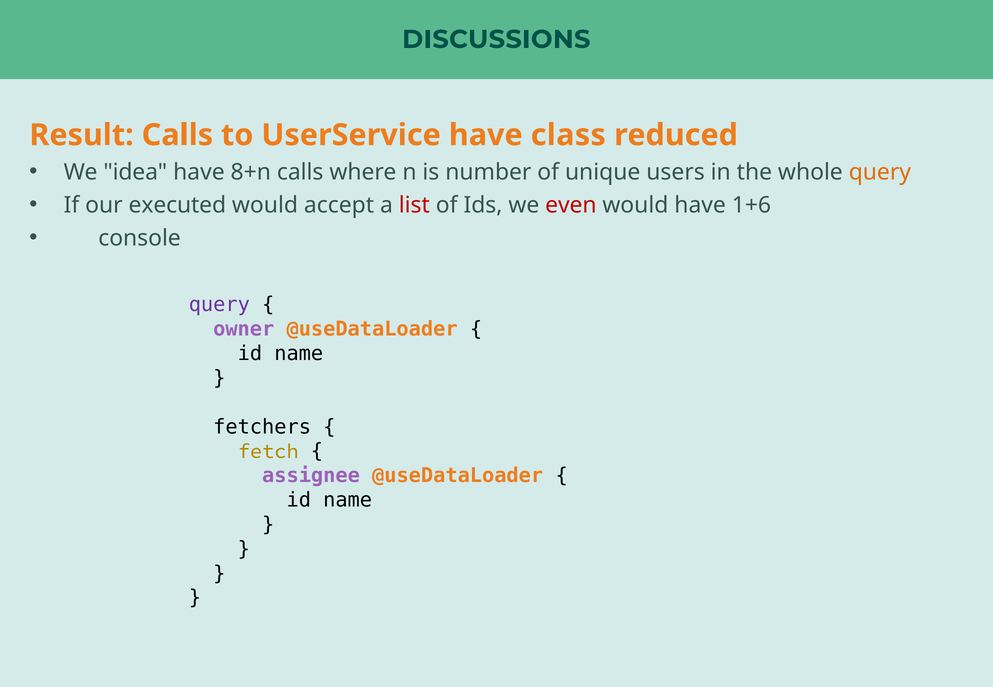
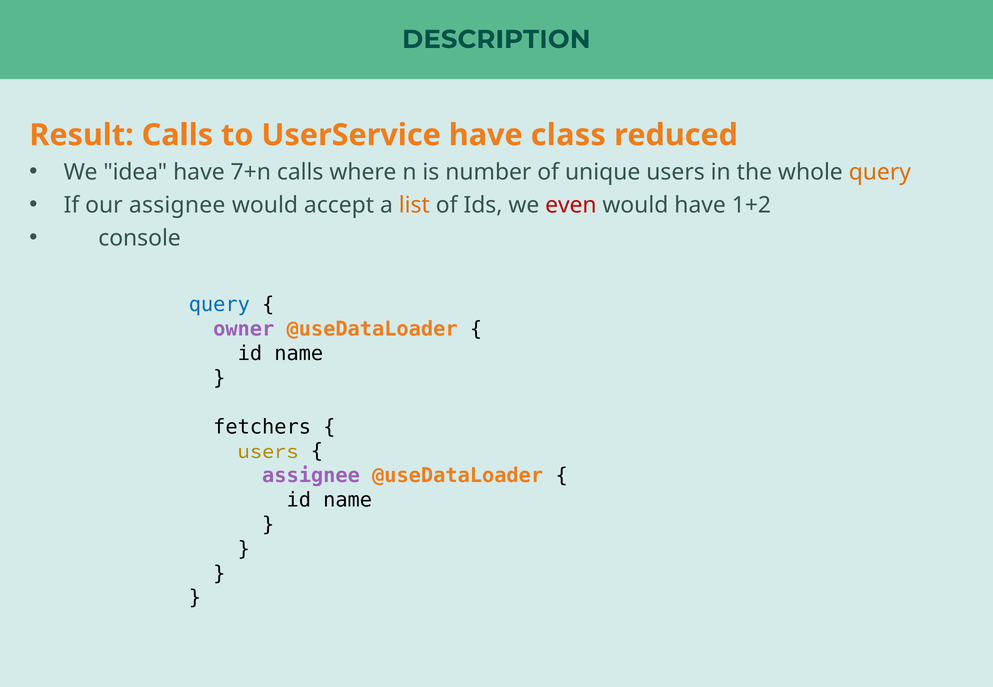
DISCUSSIONS: DISCUSSIONS -> DESCRIPTION
8+n: 8+n -> 7+n
our executed: executed -> assignee
list colour: red -> orange
1+6: 1+6 -> 1+2
query at (219, 305) colour: purple -> blue
fetch at (268, 452): fetch -> users
